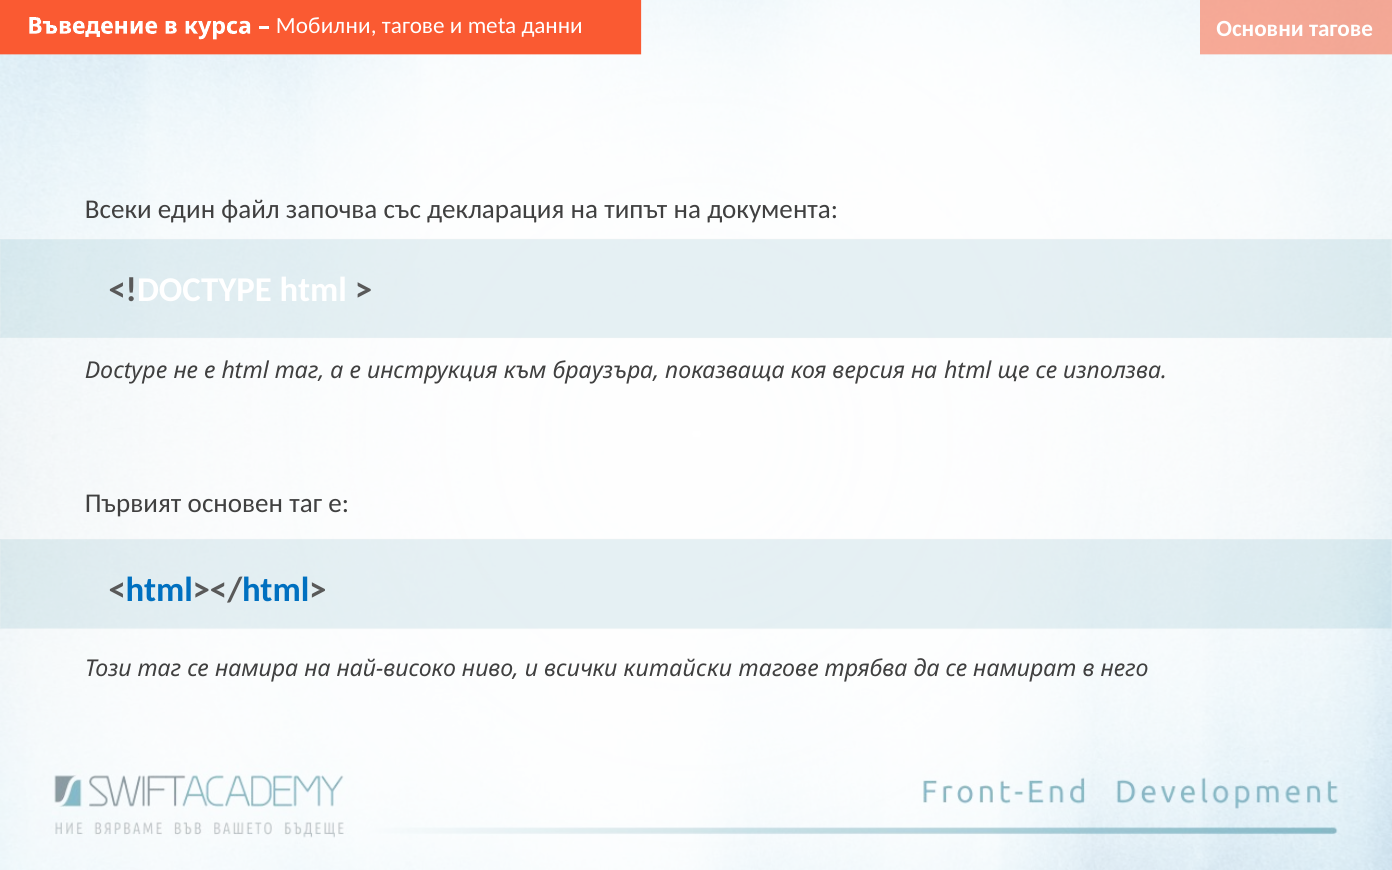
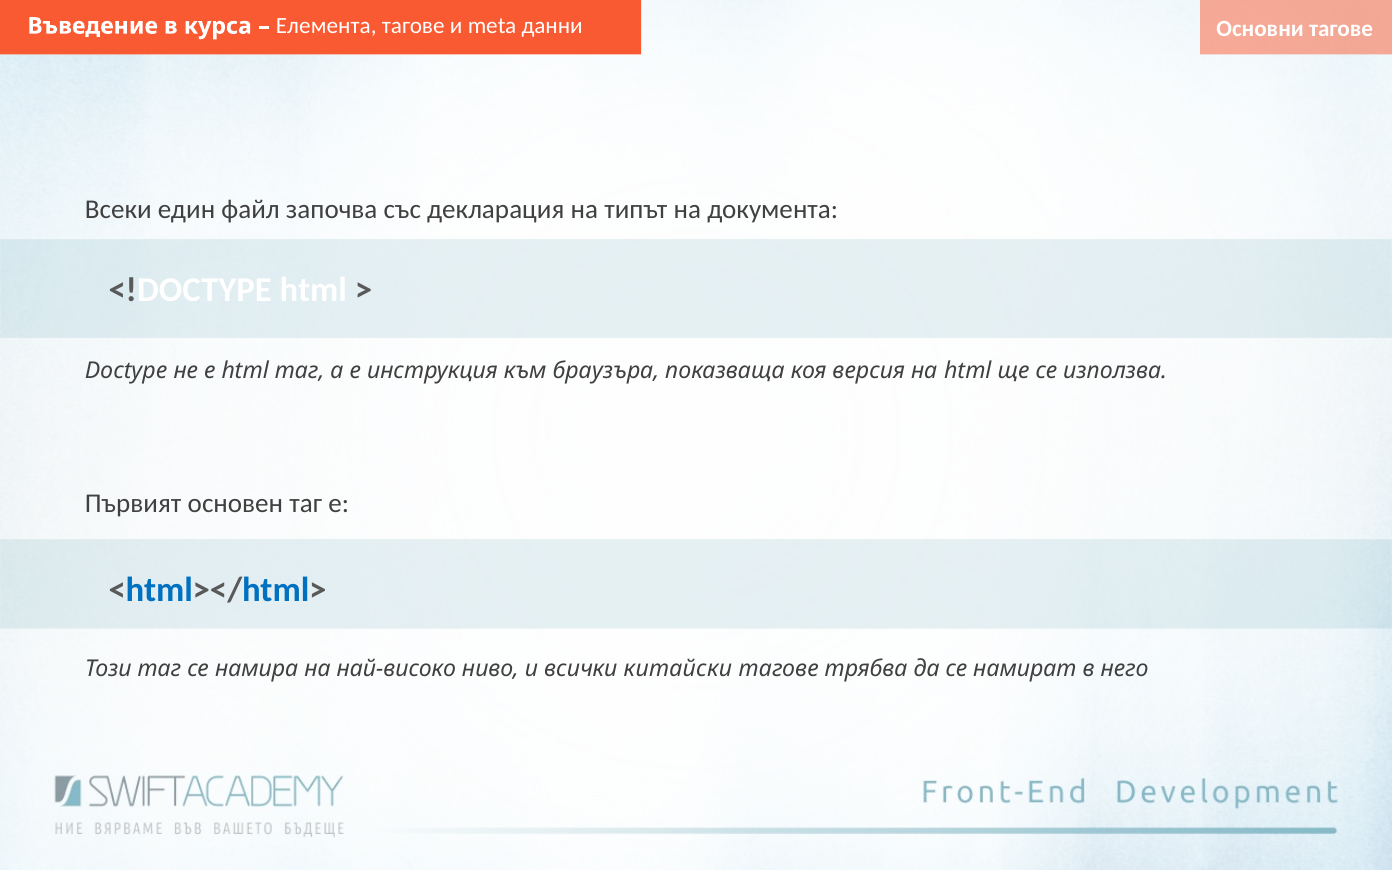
Мобилни: Мобилни -> Елемента
